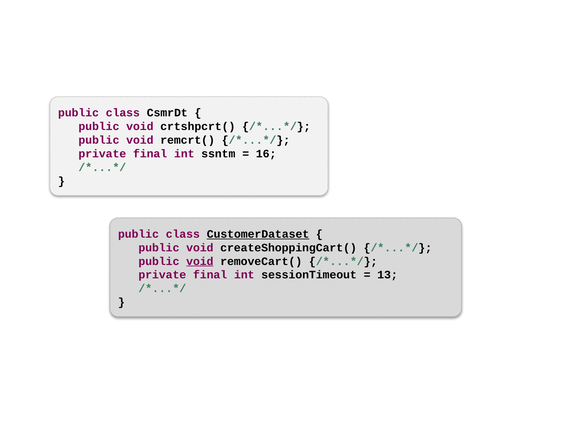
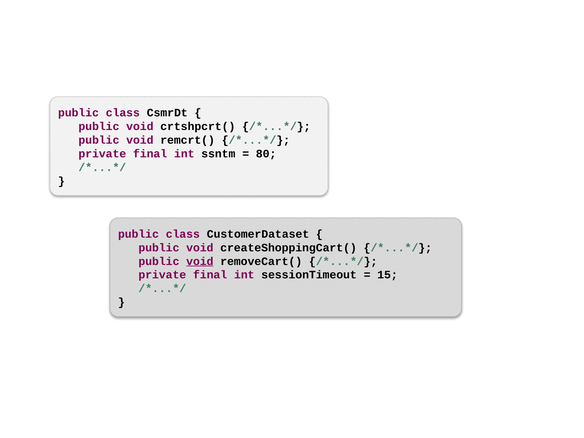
16: 16 -> 80
CustomerDataset underline: present -> none
13: 13 -> 15
